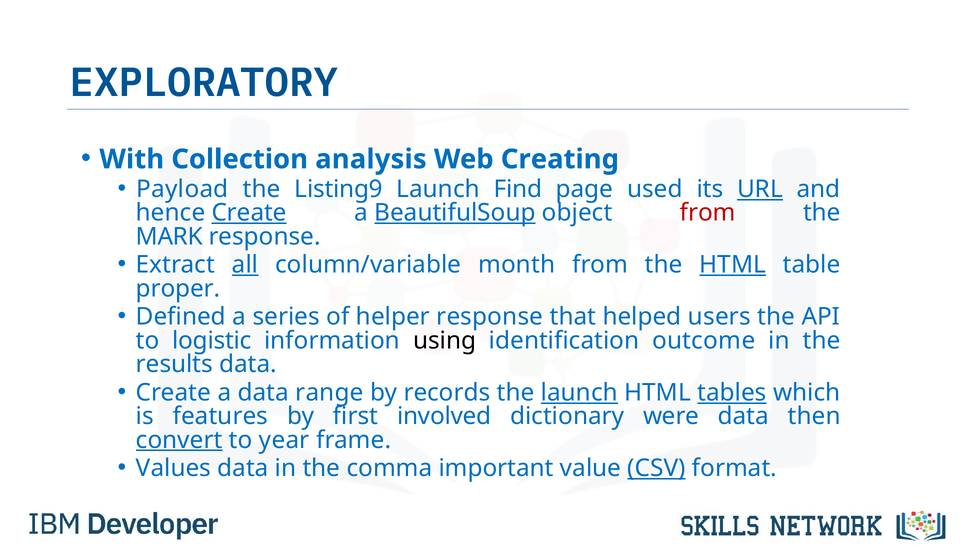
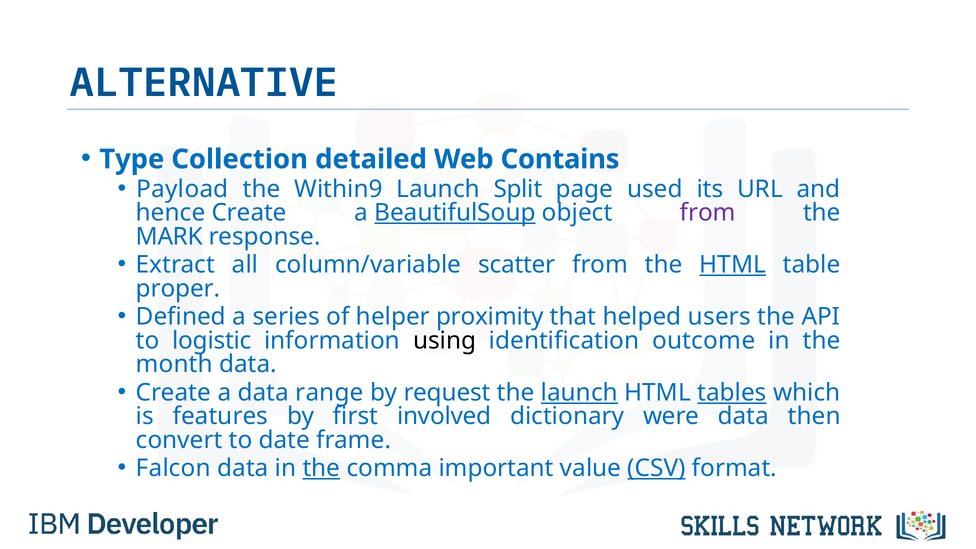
EXPLORATORY: EXPLORATORY -> ALTERNATIVE
With: With -> Type
analysis: analysis -> detailed
Creating: Creating -> Contains
Listing9: Listing9 -> Within9
Find: Find -> Split
URL underline: present -> none
Create at (249, 213) underline: present -> none
from at (708, 213) colour: red -> purple
all underline: present -> none
month: month -> scatter
helper response: response -> proximity
results: results -> month
records: records -> request
convert underline: present -> none
year: year -> date
Values: Values -> Falcon
the at (321, 468) underline: none -> present
